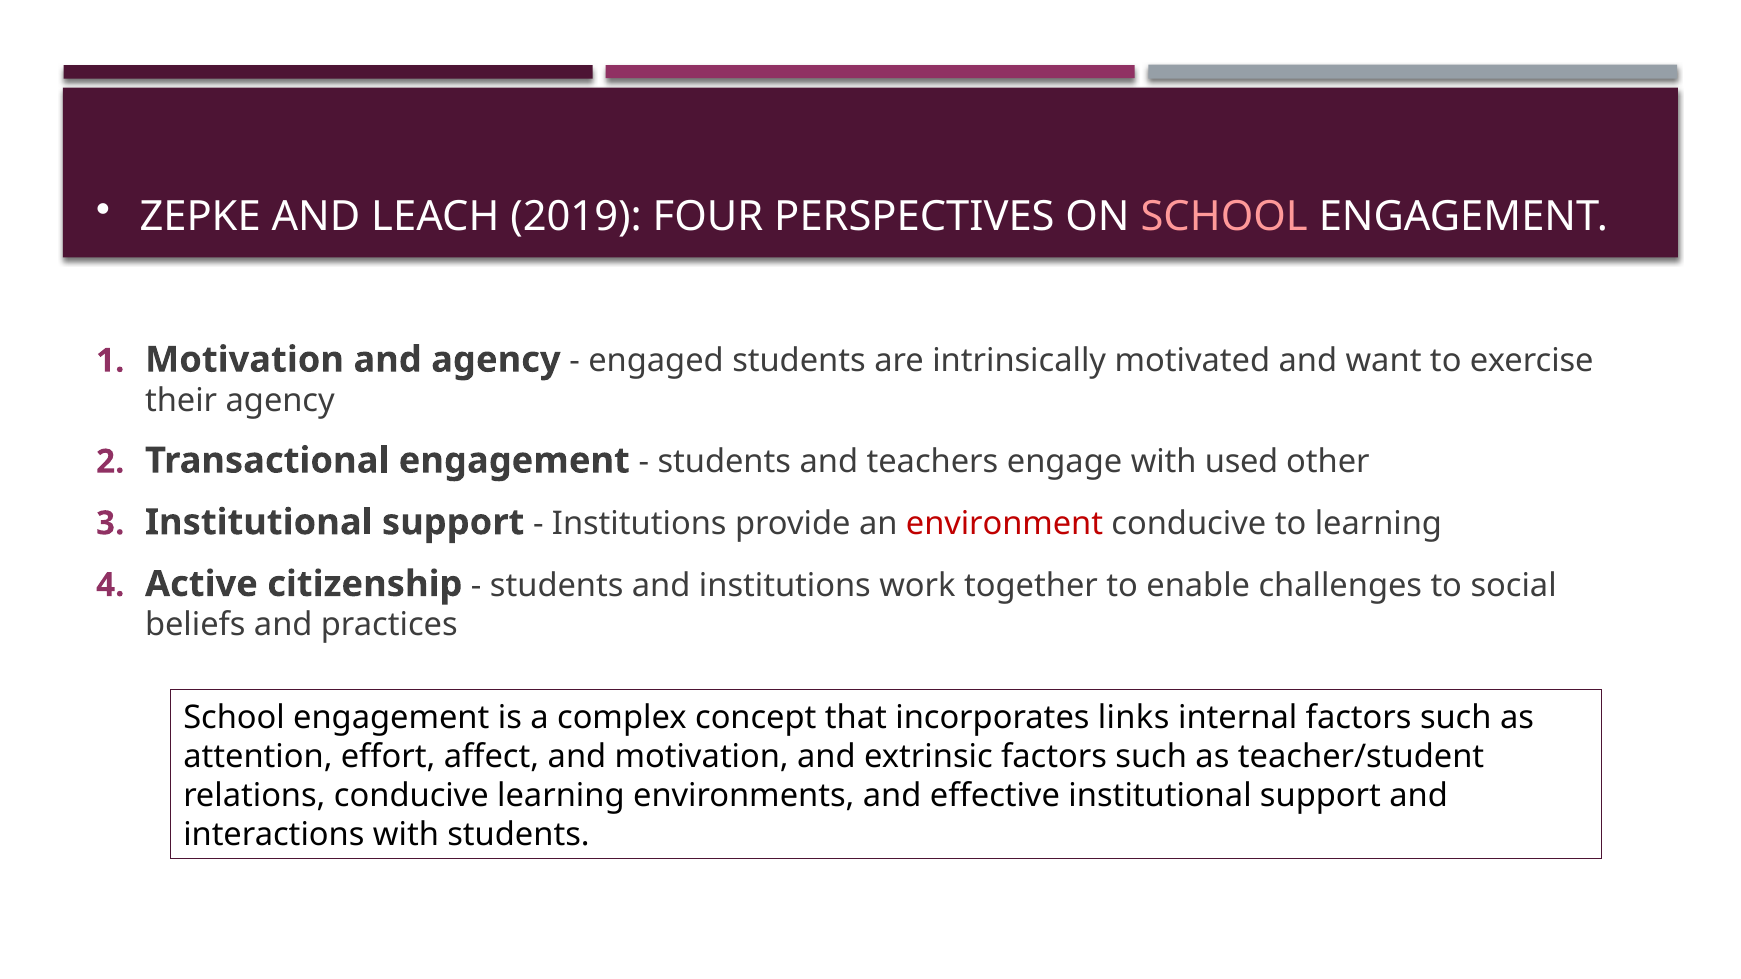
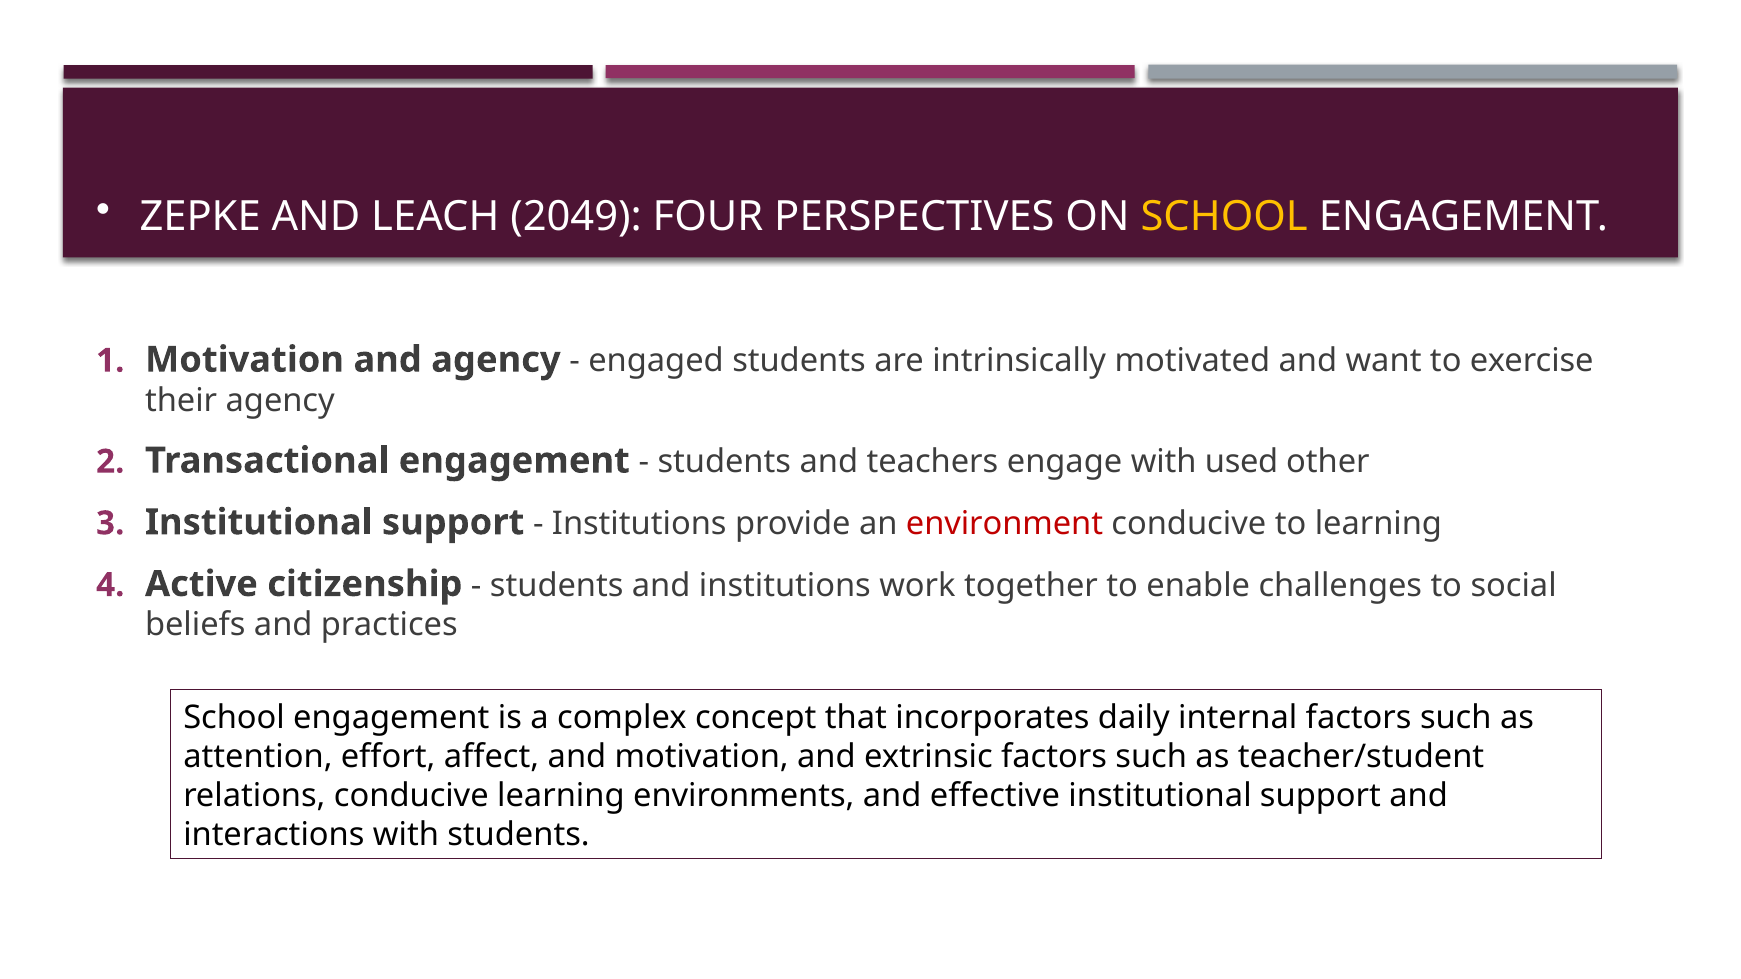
2019: 2019 -> 2049
SCHOOL at (1224, 216) colour: pink -> yellow
links: links -> daily
